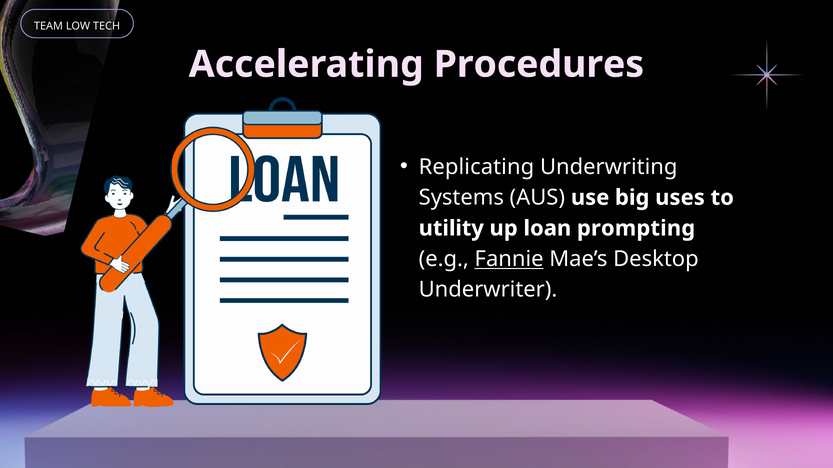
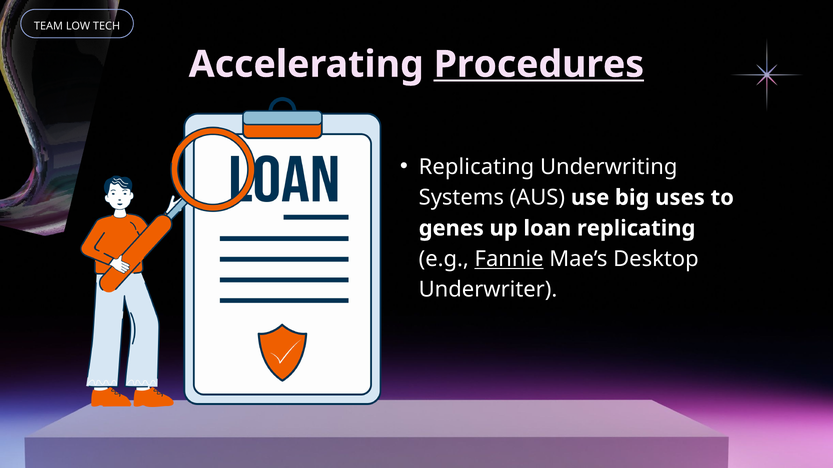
Procedures underline: none -> present
utility: utility -> genes
loan prompting: prompting -> replicating
